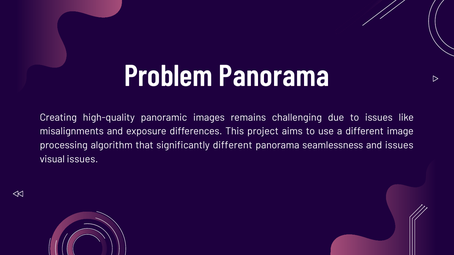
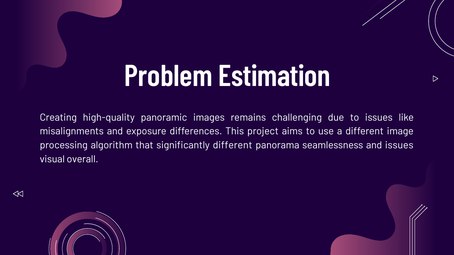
Problem Panorama: Panorama -> Estimation
visual issues: issues -> overall
